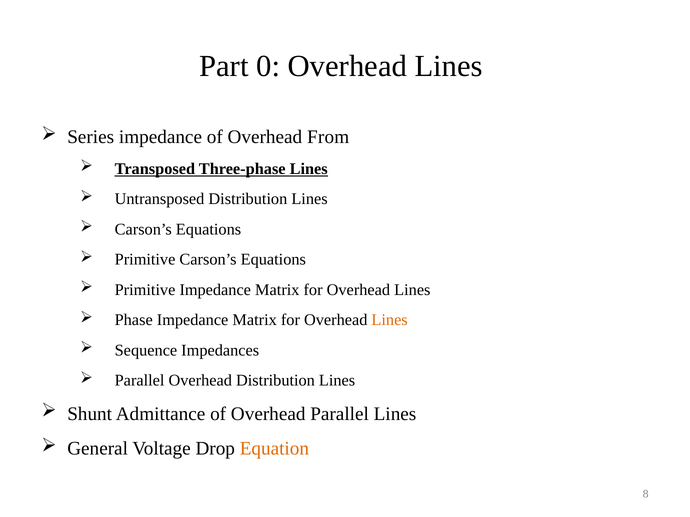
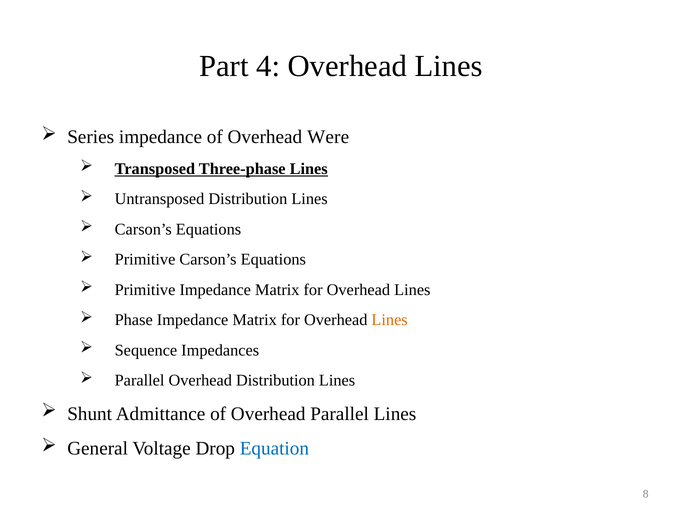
0: 0 -> 4
From: From -> Were
Equation colour: orange -> blue
